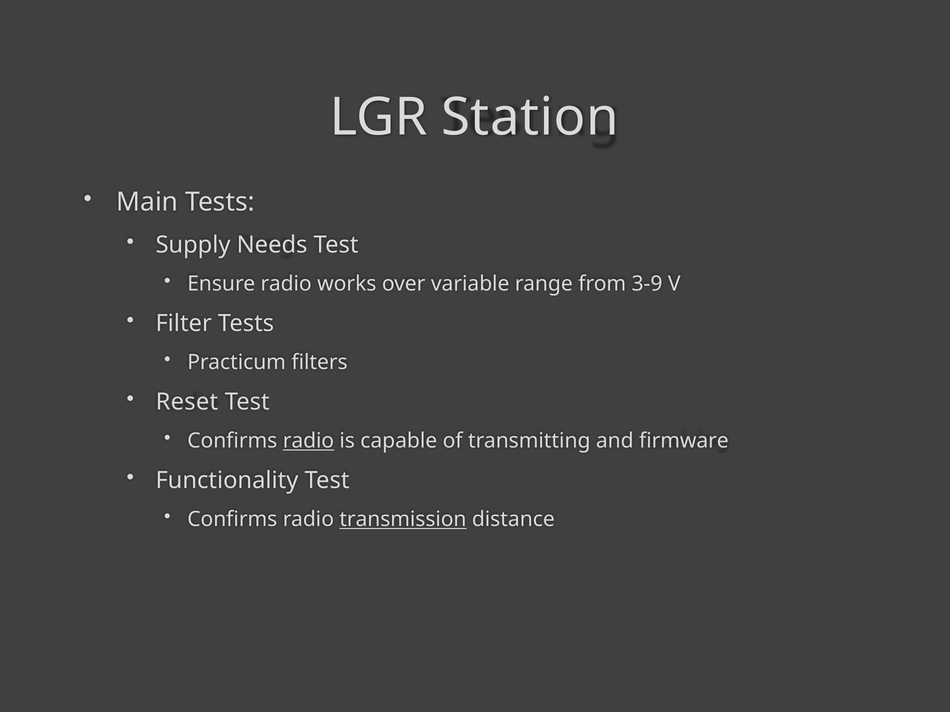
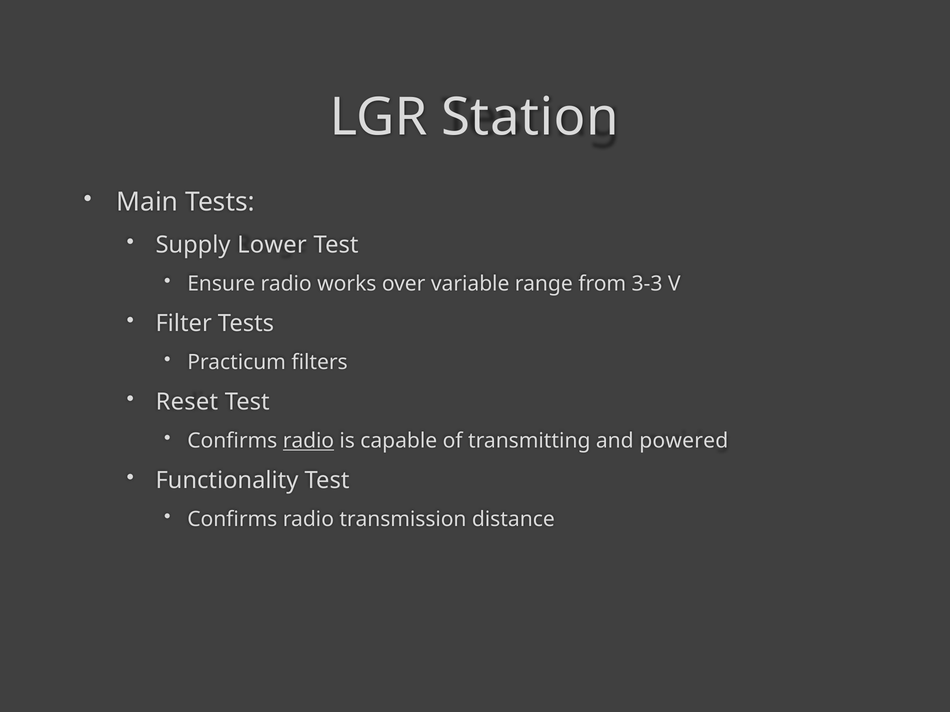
Needs: Needs -> Lower
3-9: 3-9 -> 3-3
firmware: firmware -> powered
transmission underline: present -> none
